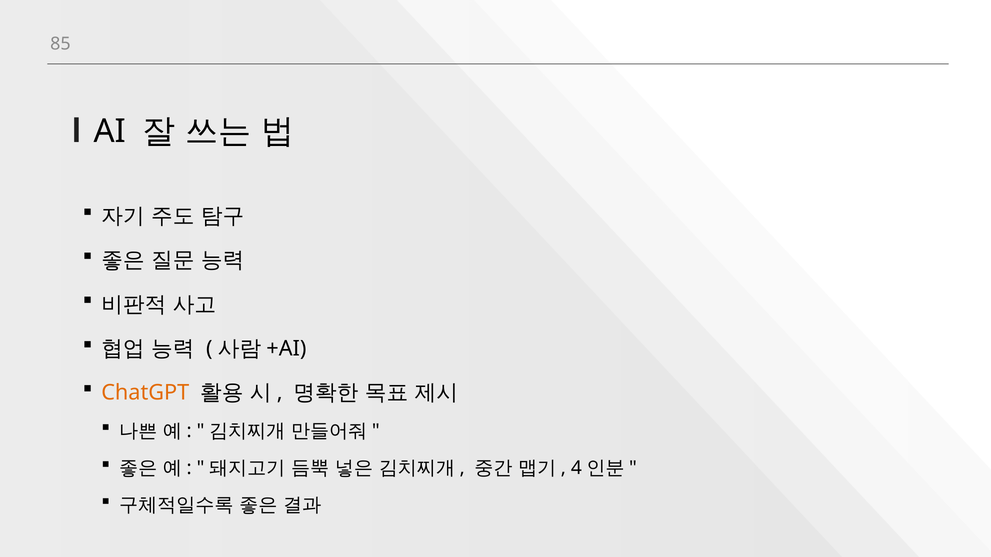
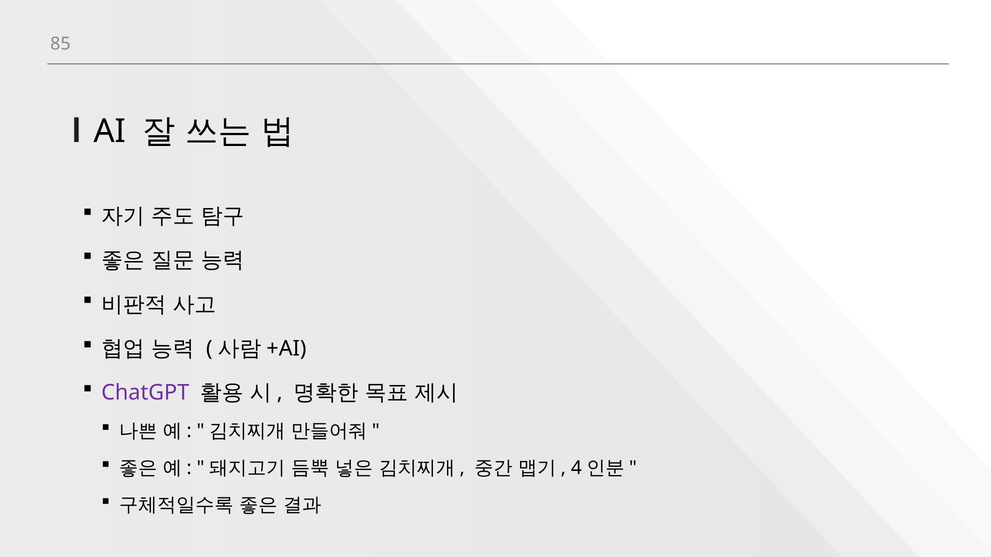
ChatGPT colour: orange -> purple
